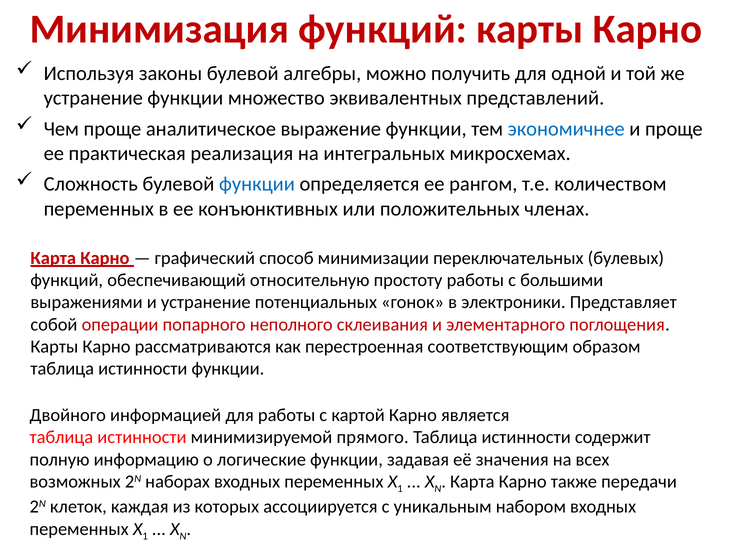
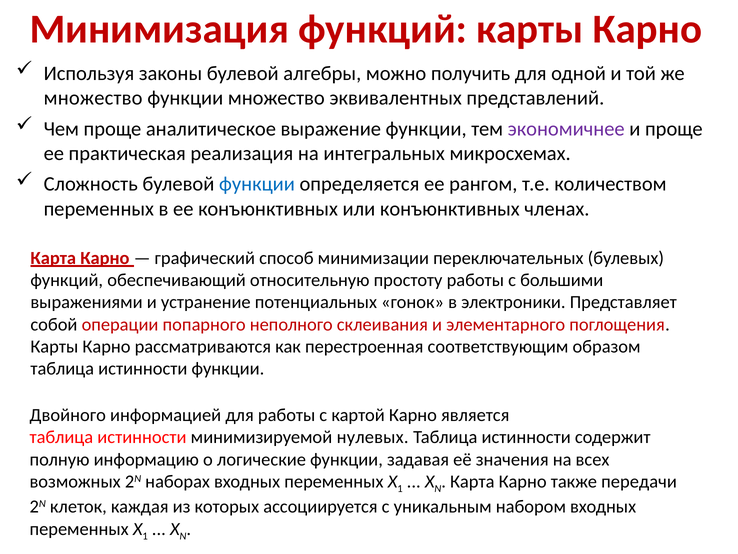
устранение at (93, 98): устранение -> множество
экономичнее colour: blue -> purple
или положительных: положительных -> конъюнктивных
прямого: прямого -> нулевых
